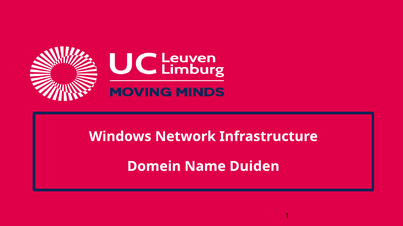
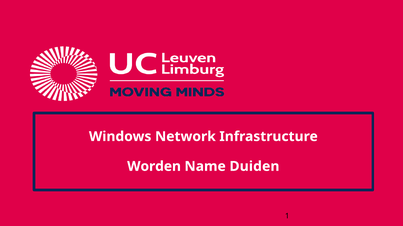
Domein: Domein -> Worden
